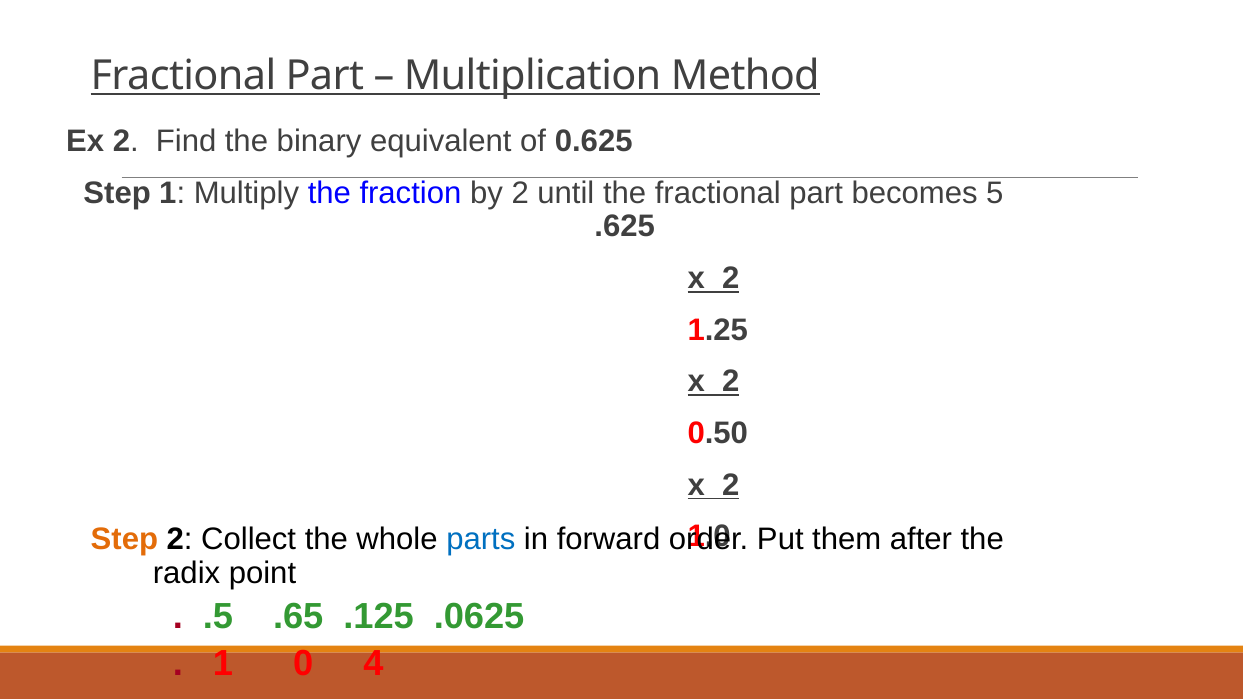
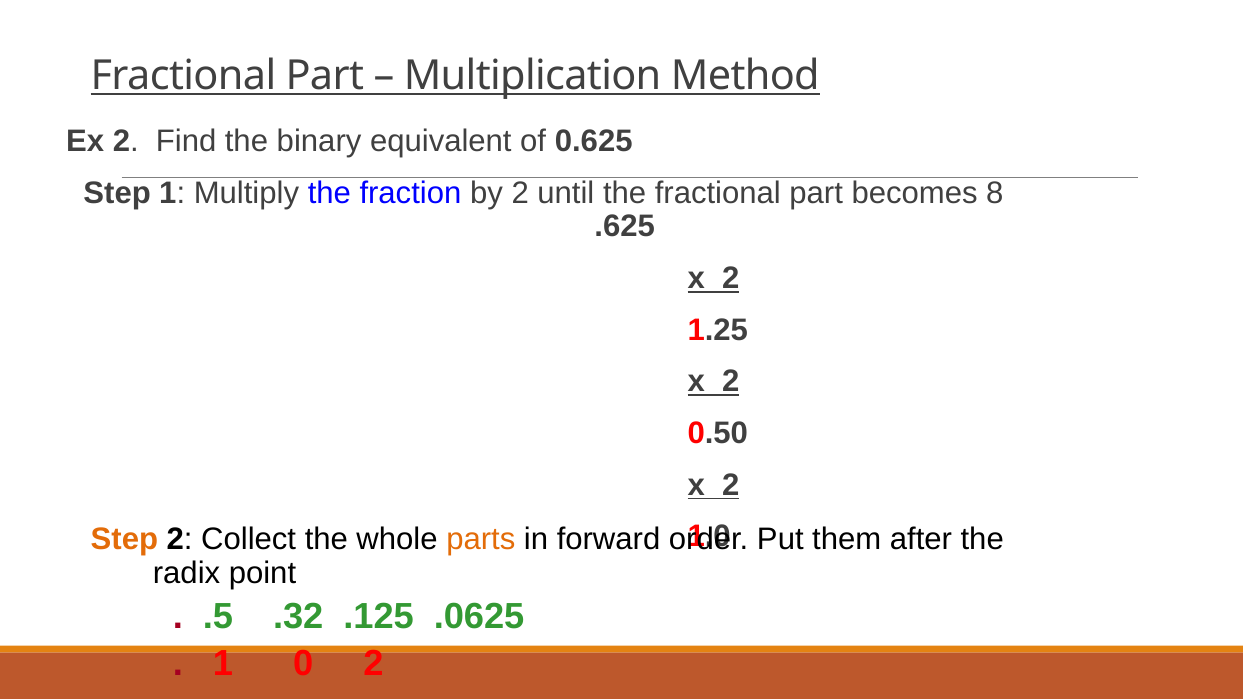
5: 5 -> 8
parts colour: blue -> orange
.65: .65 -> .32
0 4: 4 -> 2
